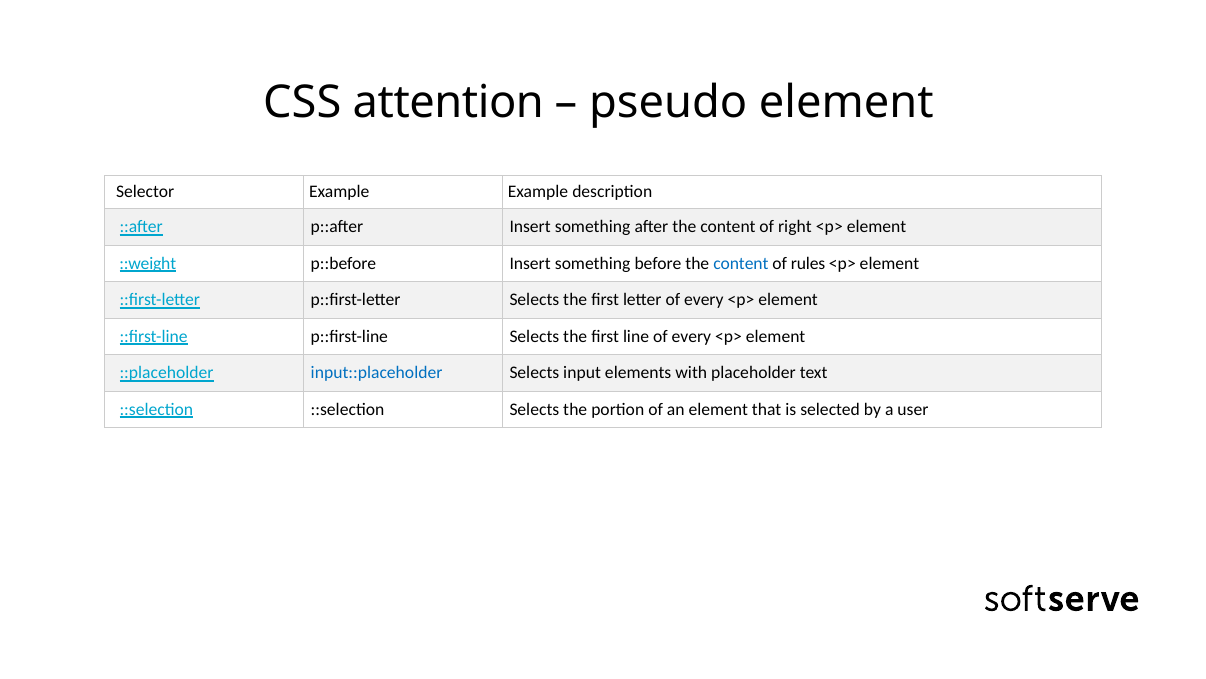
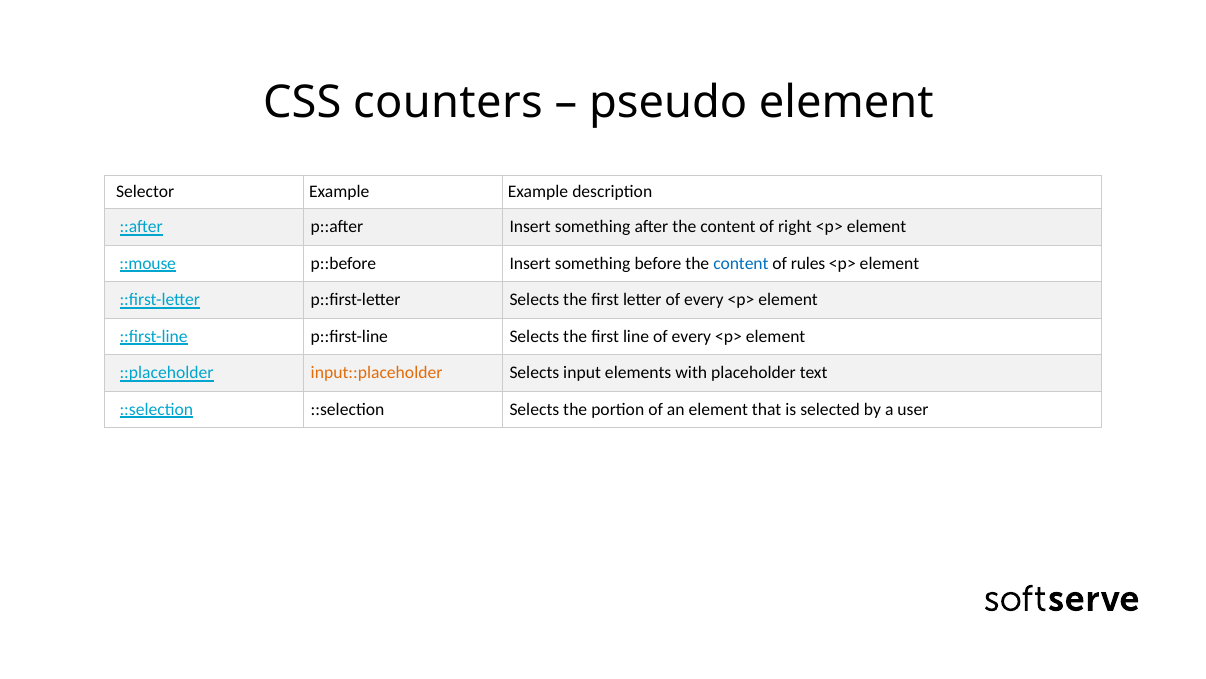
attention: attention -> counters
::weight: ::weight -> ::mouse
input::placeholder colour: blue -> orange
